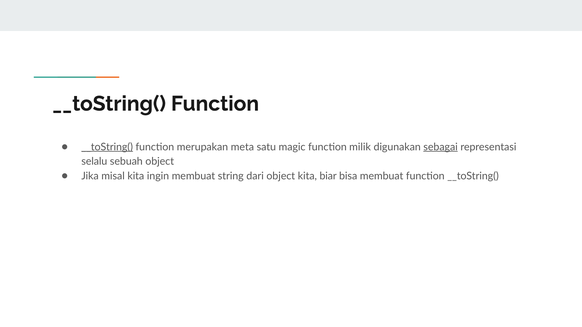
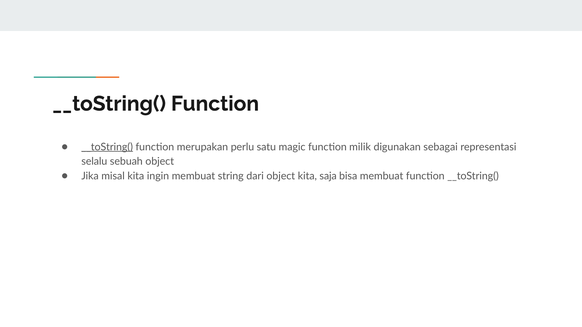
meta: meta -> perlu
sebagai underline: present -> none
biar: biar -> saja
